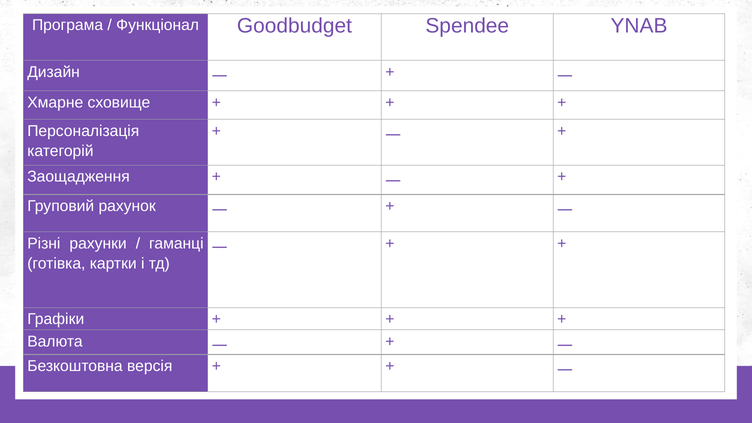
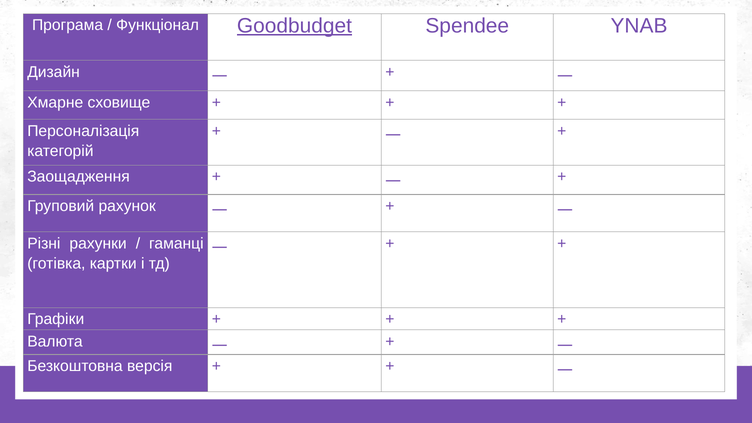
Goodbudget underline: none -> present
